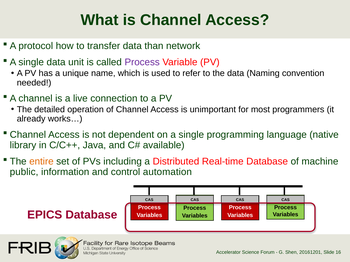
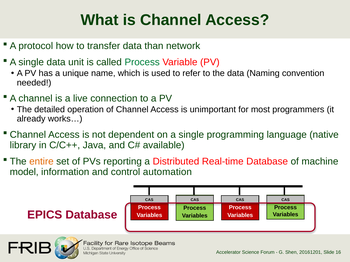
Process at (142, 62) colour: purple -> green
including: including -> reporting
public: public -> model
